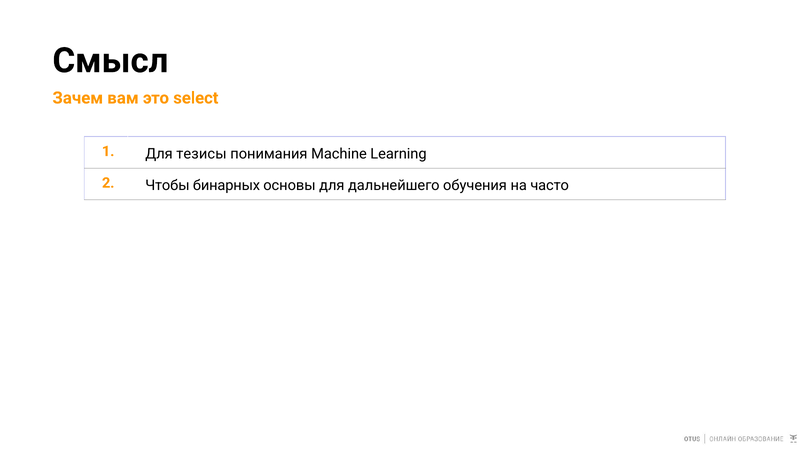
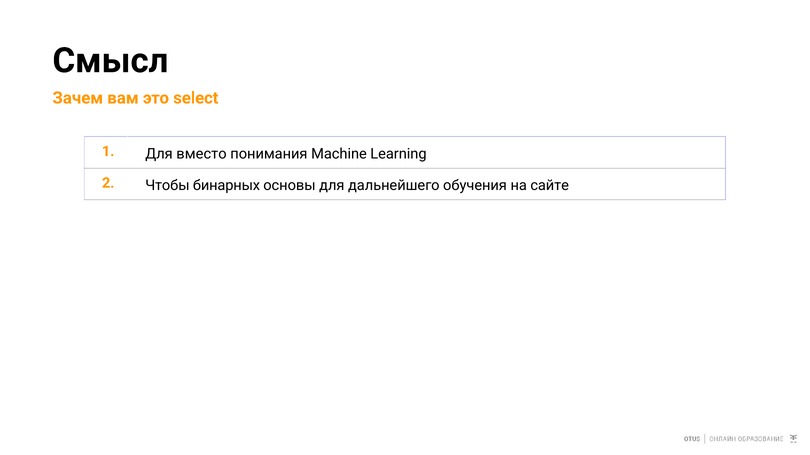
тезисы: тезисы -> вместо
часто: часто -> сайте
